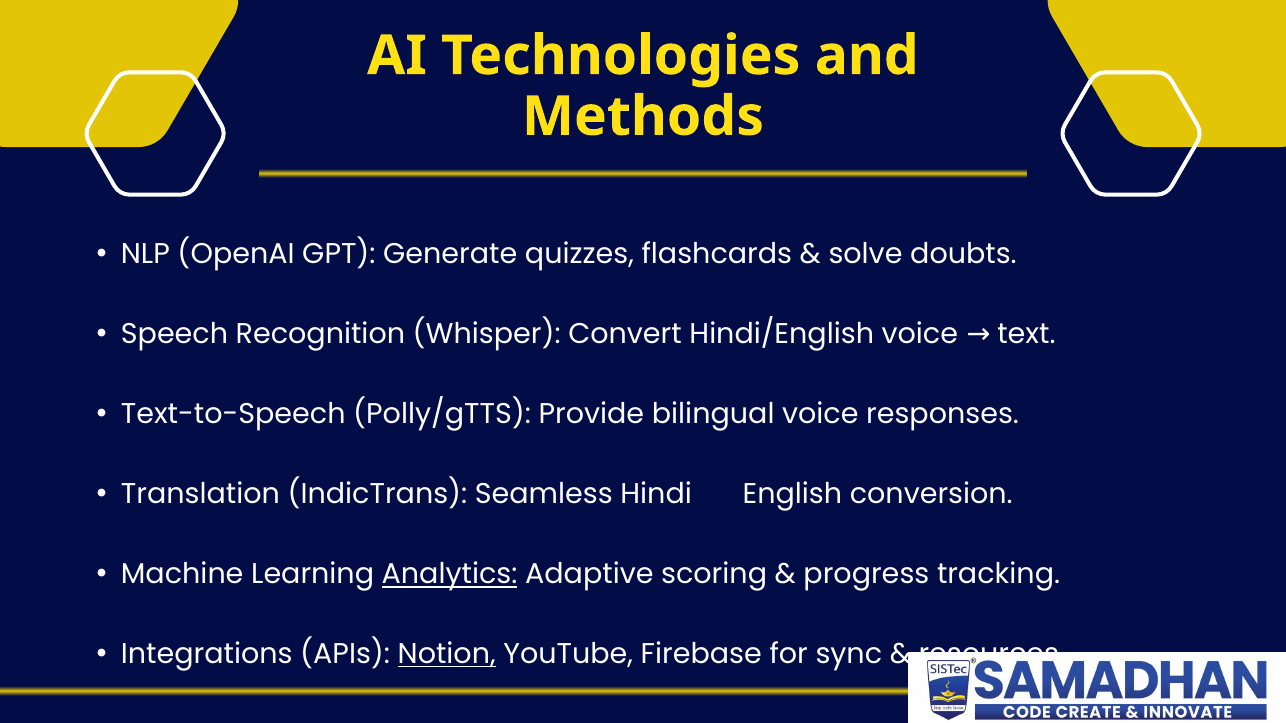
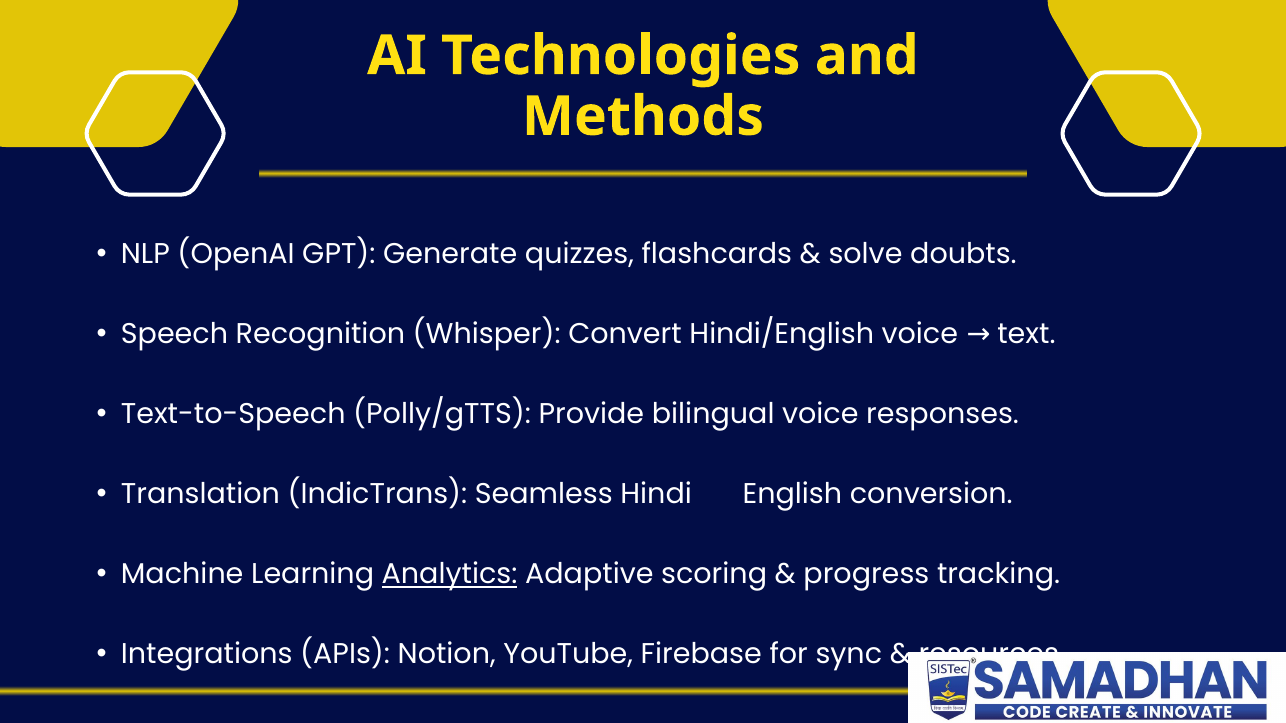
Notion underline: present -> none
